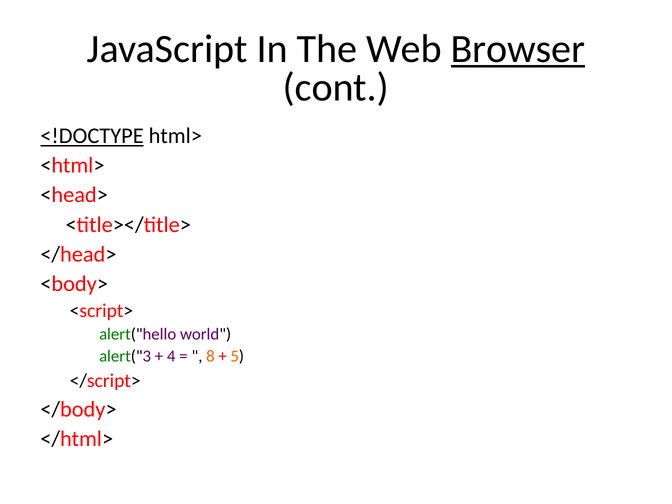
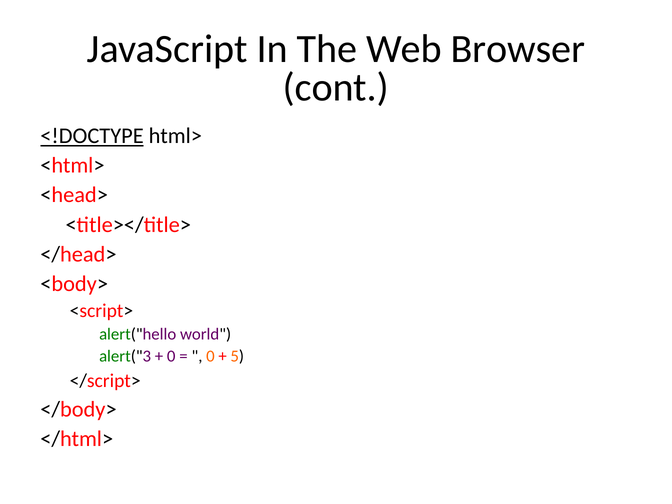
Browser underline: present -> none
4 at (171, 356): 4 -> 0
8 at (210, 356): 8 -> 0
